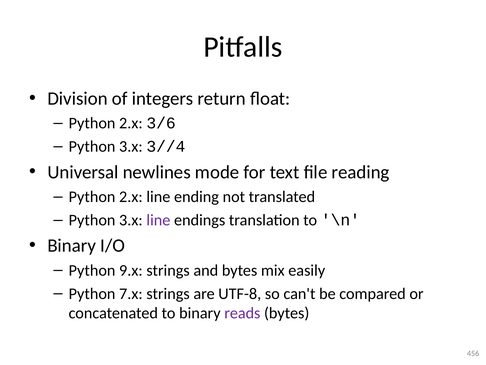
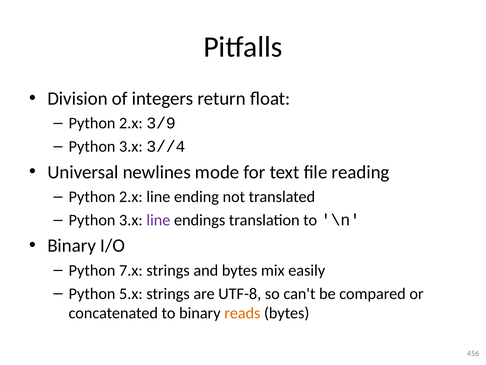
3/6: 3/6 -> 3/9
9.x: 9.x -> 7.x
7.x: 7.x -> 5.x
reads colour: purple -> orange
